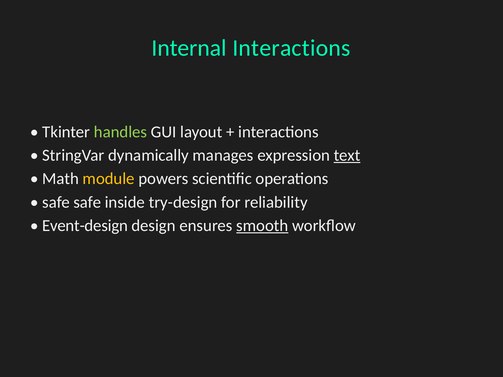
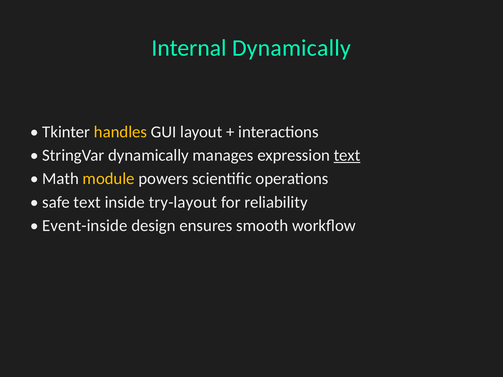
Internal Interactions: Interactions -> Dynamically
handles colour: light green -> yellow
safe safe: safe -> text
try-design: try-design -> try-layout
Event-design: Event-design -> Event-inside
smooth underline: present -> none
